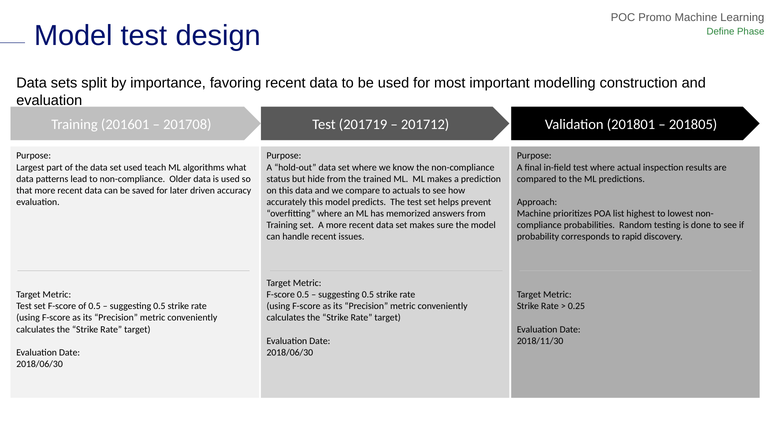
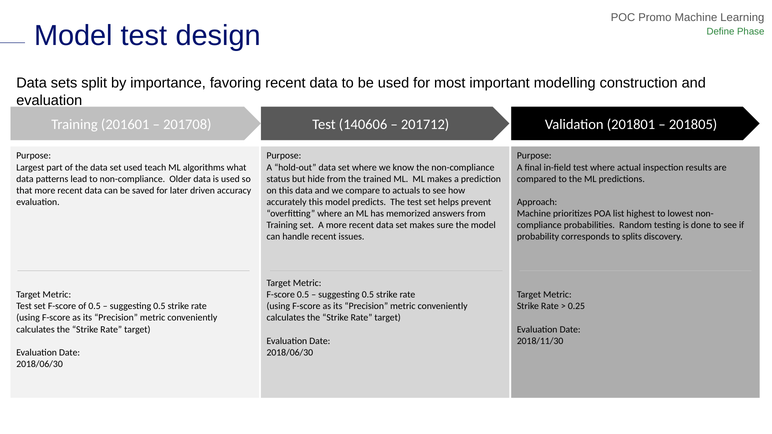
201719: 201719 -> 140606
rapid: rapid -> splits
